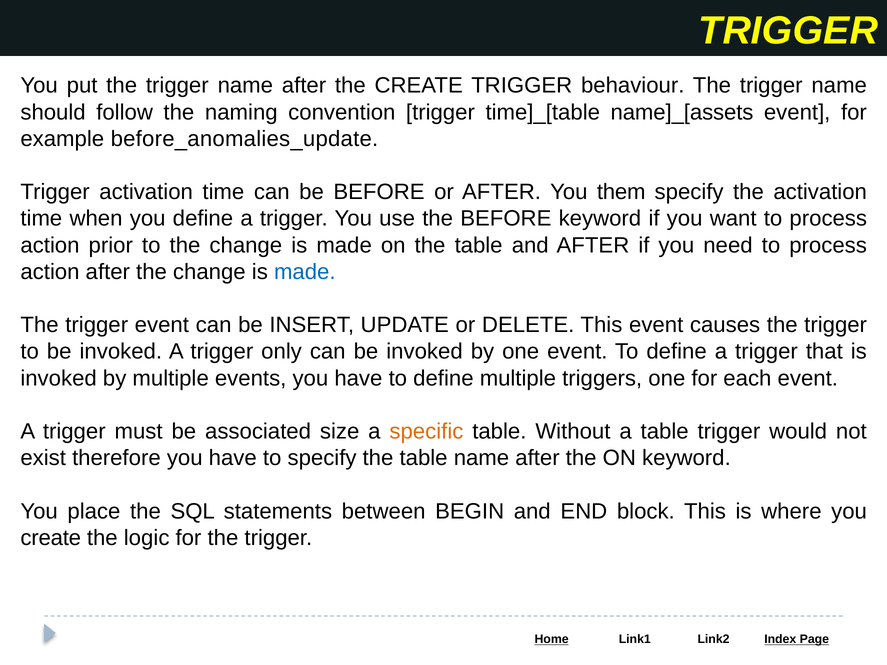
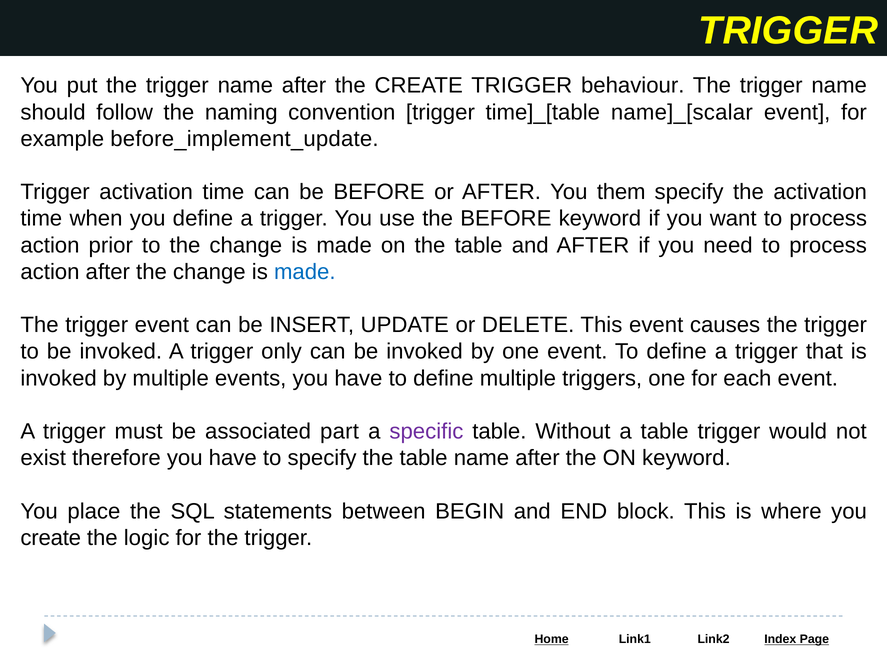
name]_[assets: name]_[assets -> name]_[scalar
before_anomalies_update: before_anomalies_update -> before_implement_update
size: size -> part
specific colour: orange -> purple
